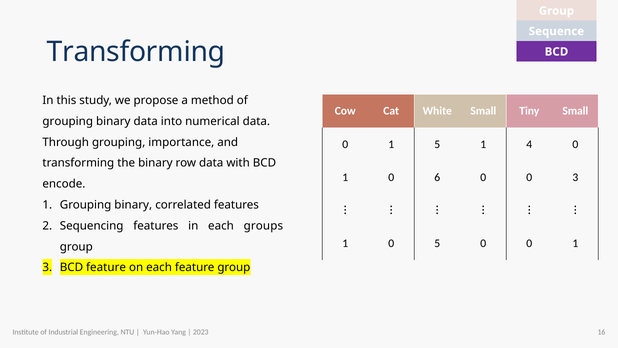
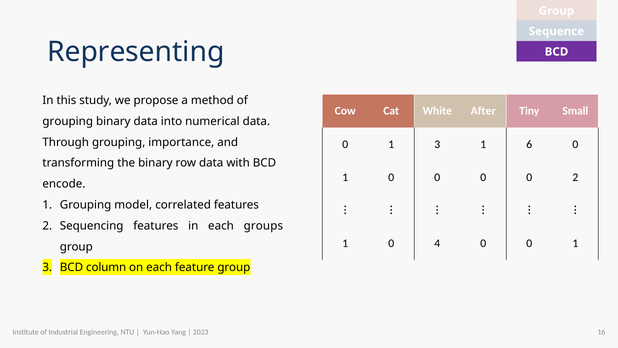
Transforming at (136, 52): Transforming -> Representing
White Small: Small -> After
1 5: 5 -> 3
4: 4 -> 6
1 0 6: 6 -> 0
0 3: 3 -> 2
1 Grouping binary: binary -> model
0 5: 5 -> 4
BCD feature: feature -> column
